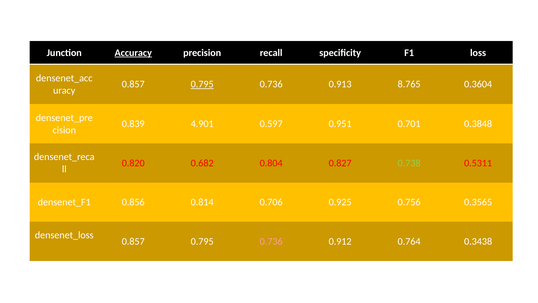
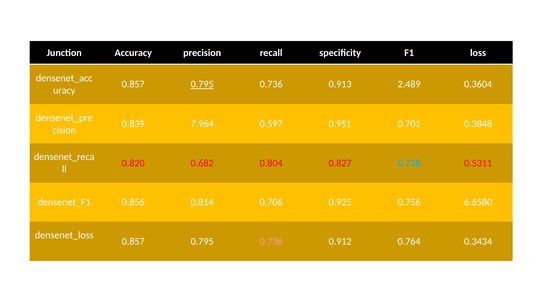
Accuracy underline: present -> none
8.765: 8.765 -> 2.489
4.901: 4.901 -> 7.964
0.738 colour: light green -> light blue
0.3565: 0.3565 -> 6.6580
0.3438: 0.3438 -> 0.3434
